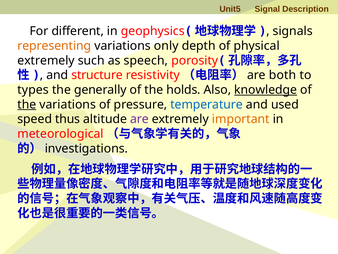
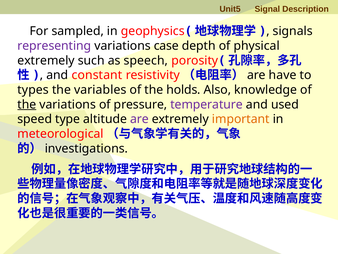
different: different -> sampled
representing colour: orange -> purple
only: only -> case
structure: structure -> constant
both: both -> have
generally: generally -> variables
knowledge underline: present -> none
temperature colour: blue -> purple
thus: thus -> type
